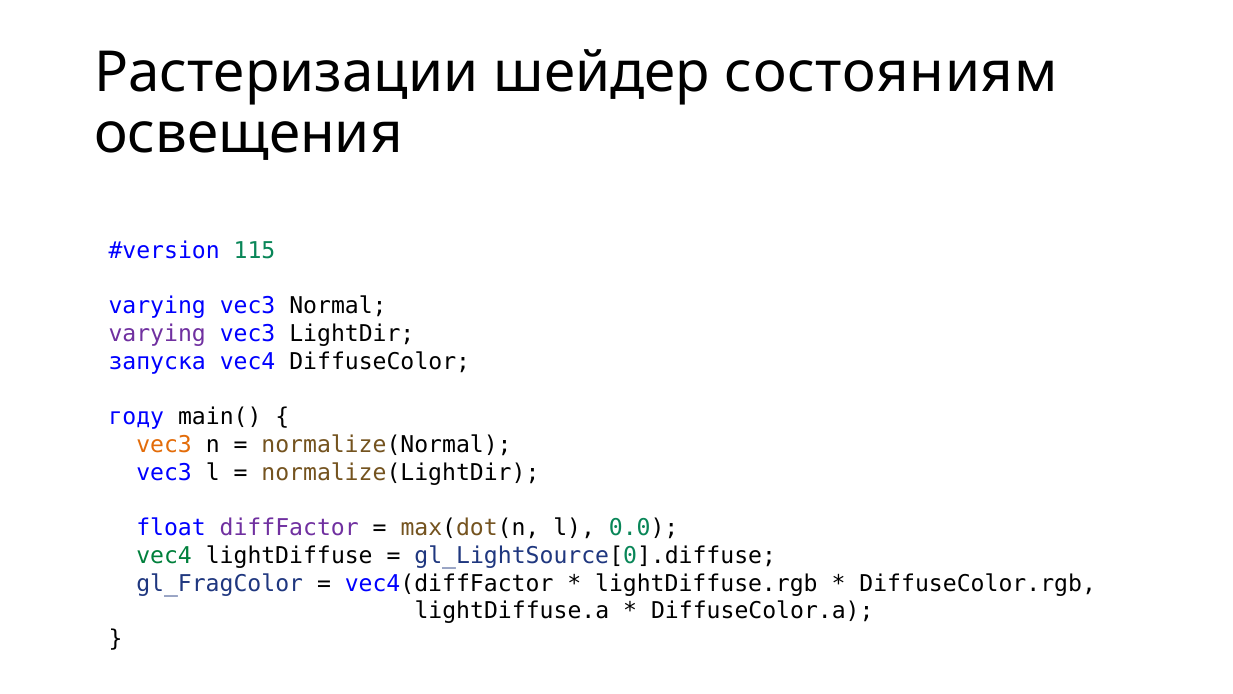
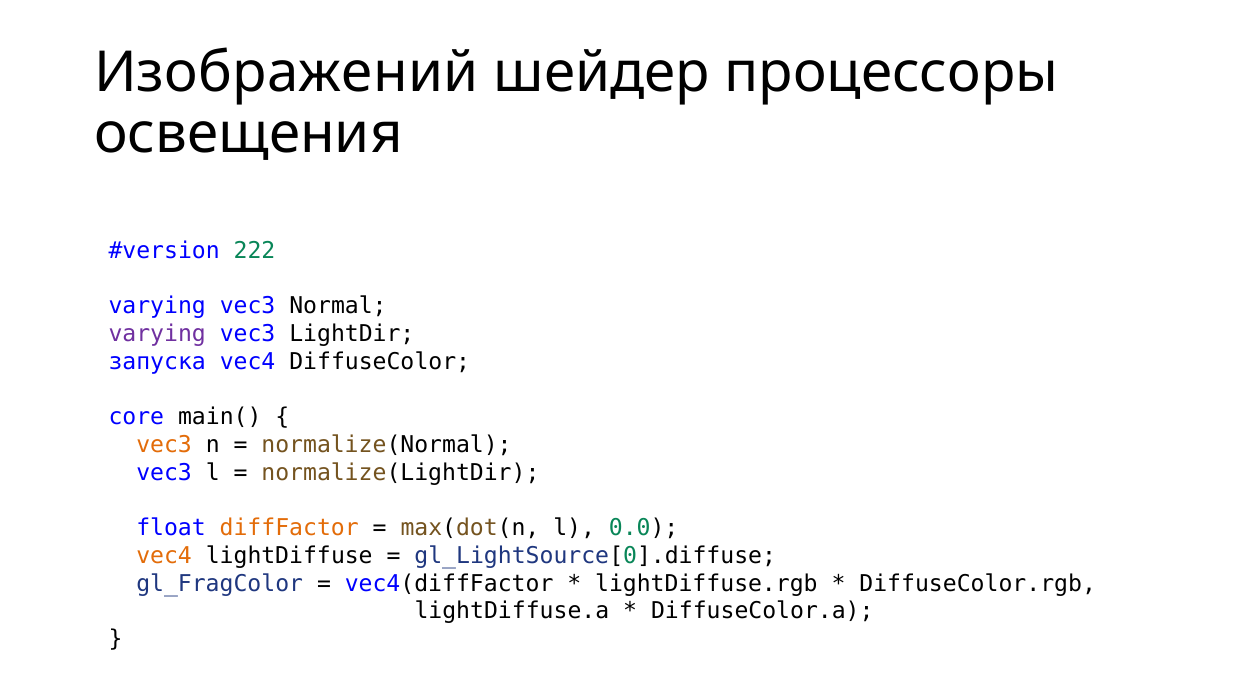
Растеризации: Растеризации -> Изображений
состояниям: состояниям -> процессоры
115: 115 -> 222
году: году -> core
diffFactor colour: purple -> orange
vec4 at (164, 555) colour: green -> orange
